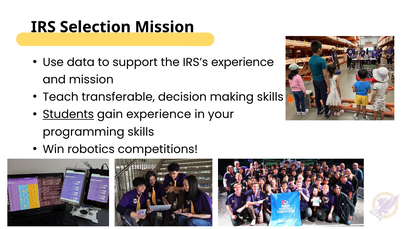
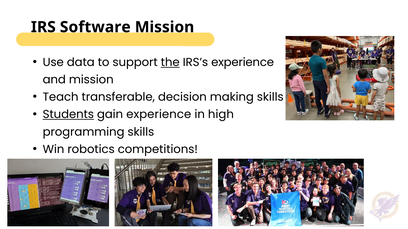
Selection: Selection -> Software
the underline: none -> present
your: your -> high
